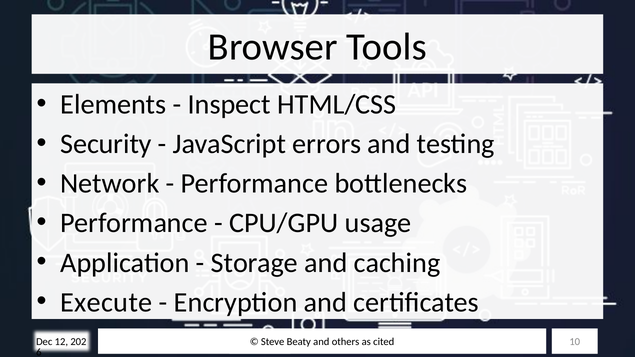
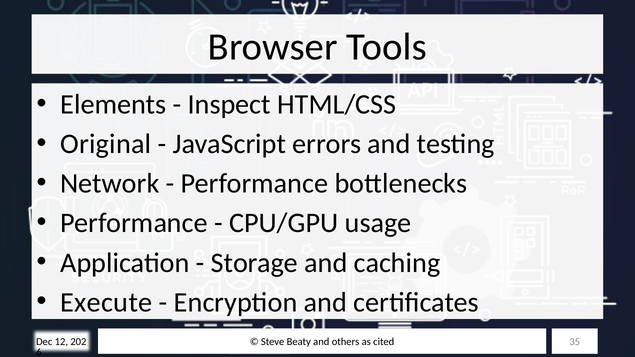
Security: Security -> Original
10: 10 -> 35
